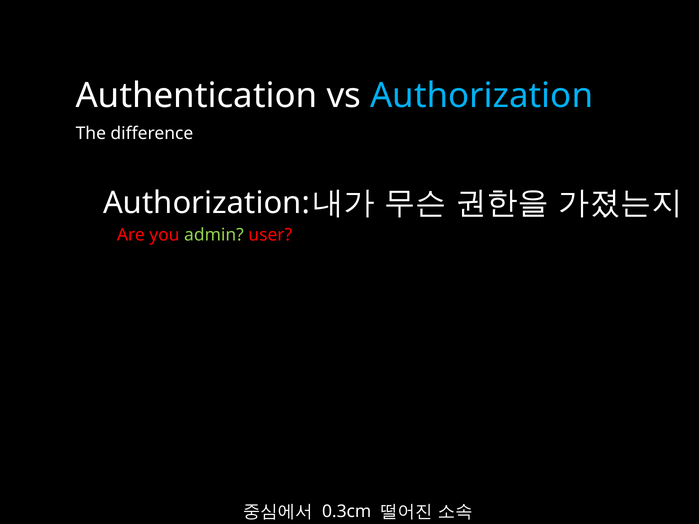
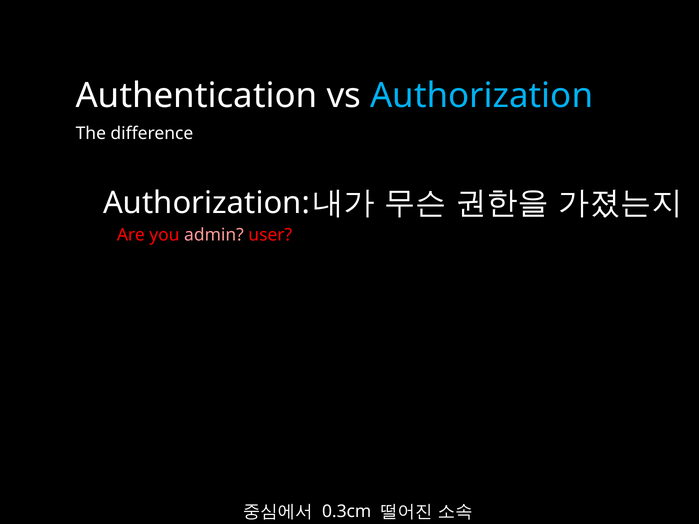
admin colour: light green -> pink
